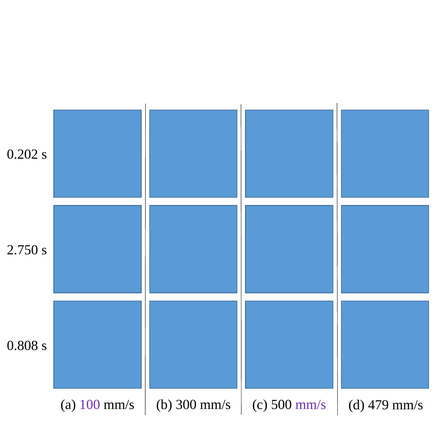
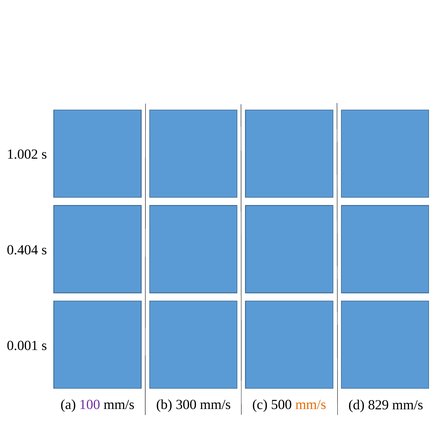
0.202: 0.202 -> 1.002
2.750: 2.750 -> 0.404
0.808: 0.808 -> 0.001
mm/s at (311, 405) colour: purple -> orange
479: 479 -> 829
